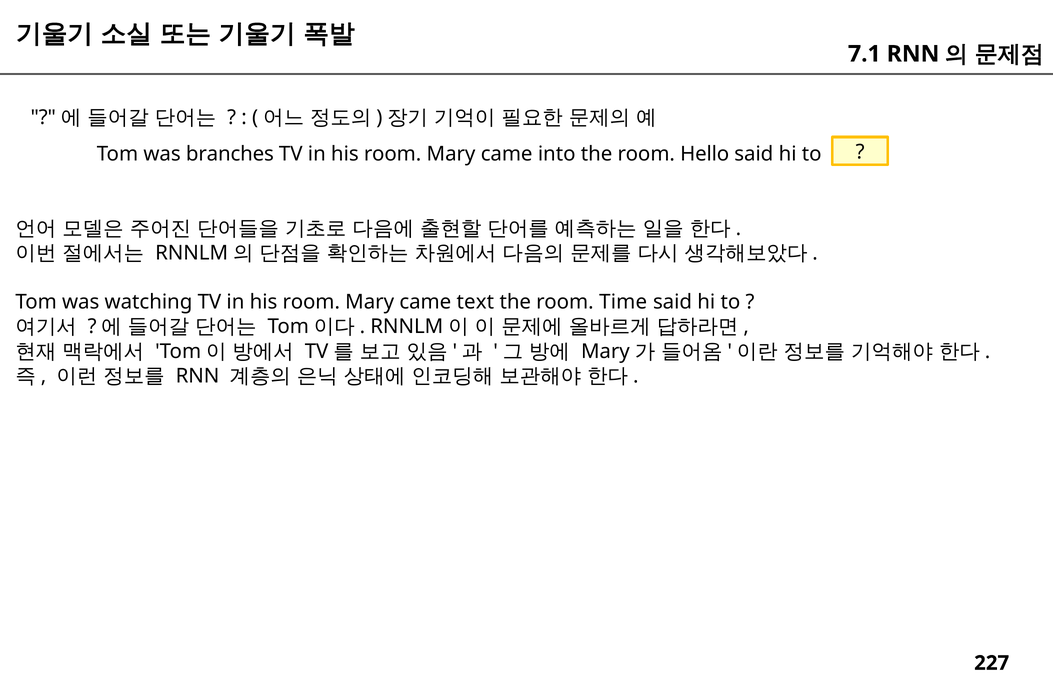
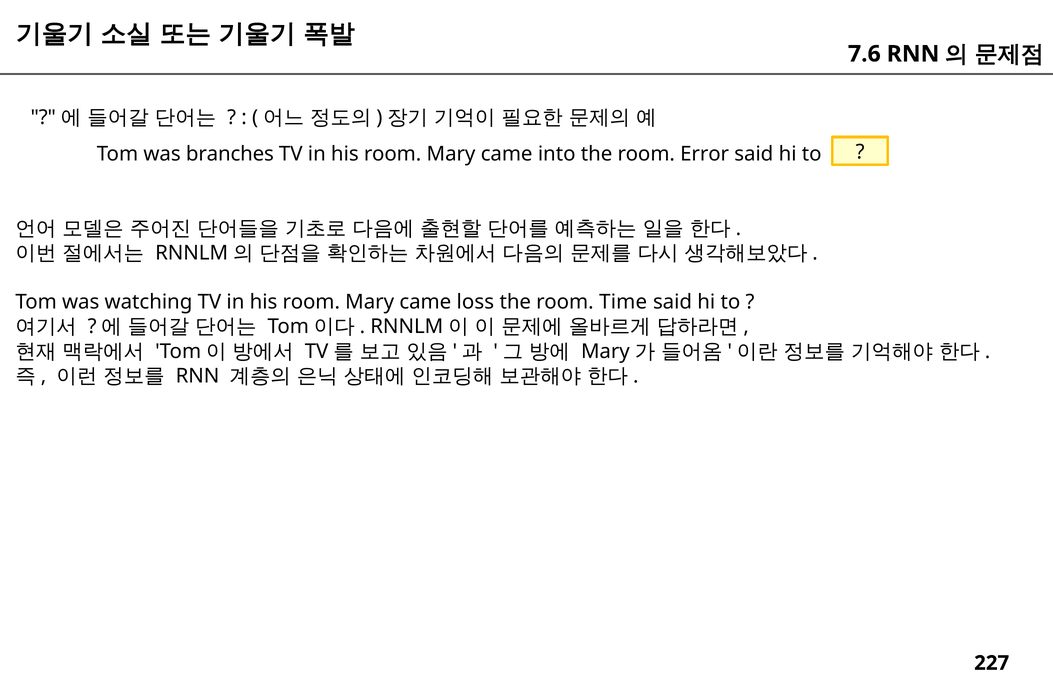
7.1: 7.1 -> 7.6
Hello: Hello -> Error
text: text -> loss
